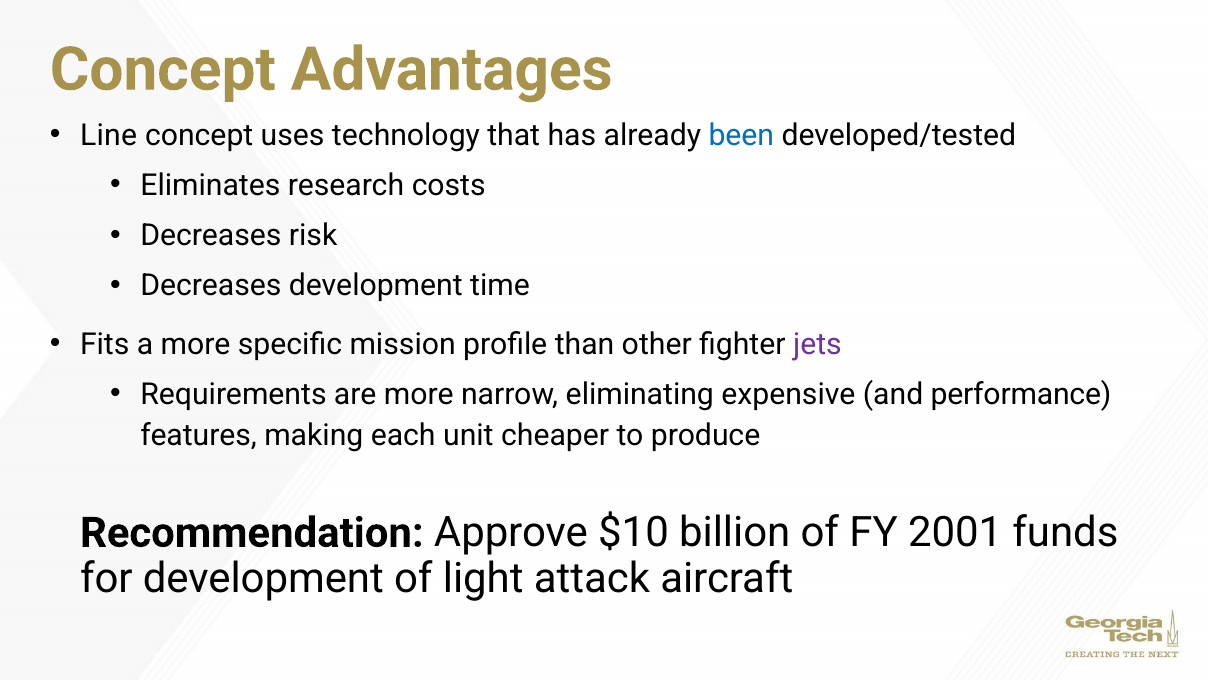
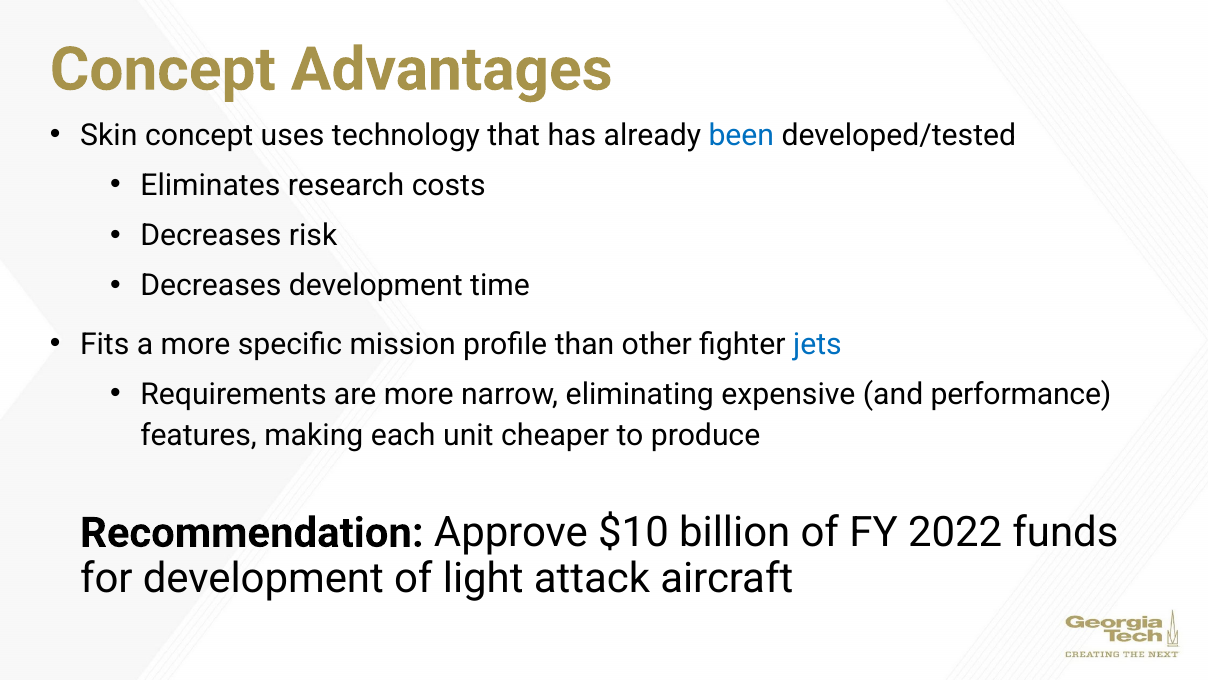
Line: Line -> Skin
jets colour: purple -> blue
2001: 2001 -> 2022
